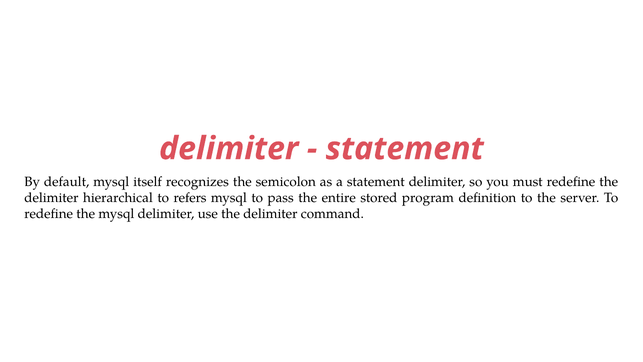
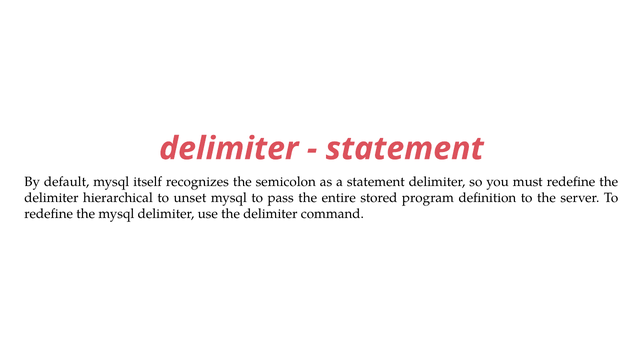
refers: refers -> unset
